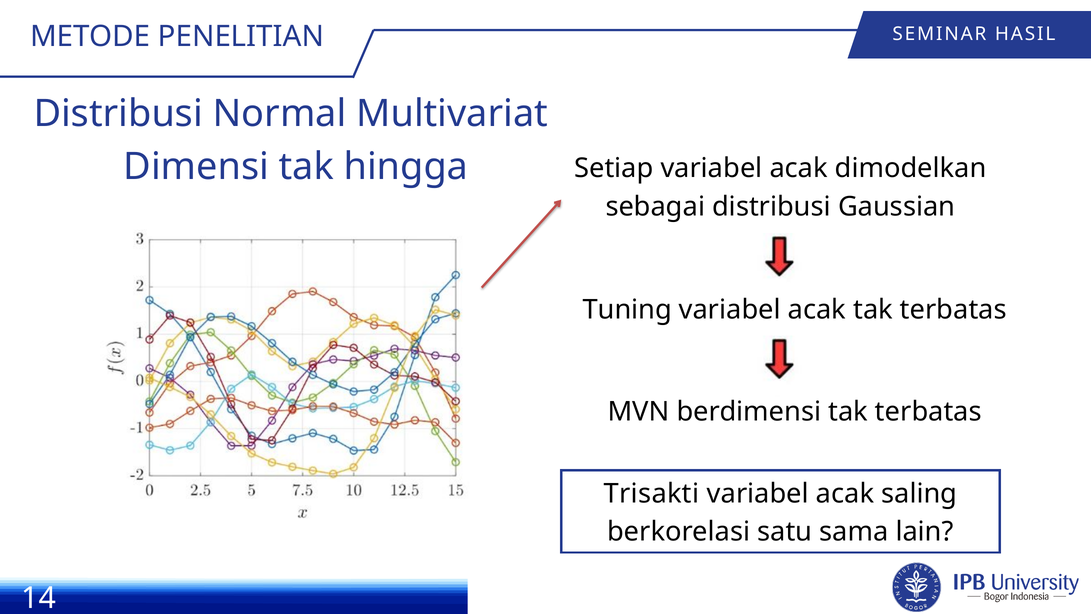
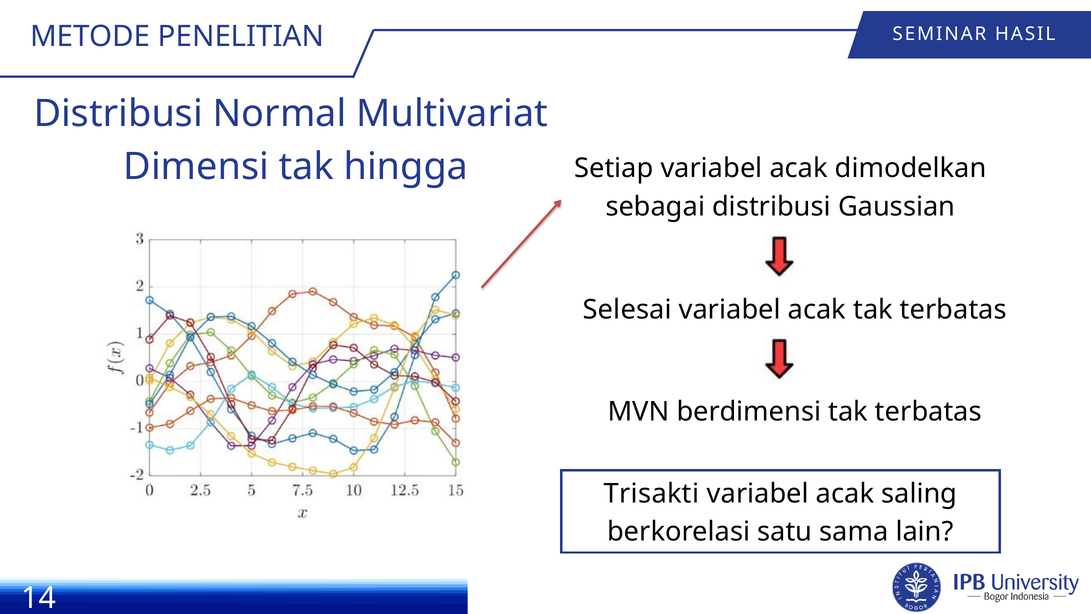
Tuning: Tuning -> Selesai
